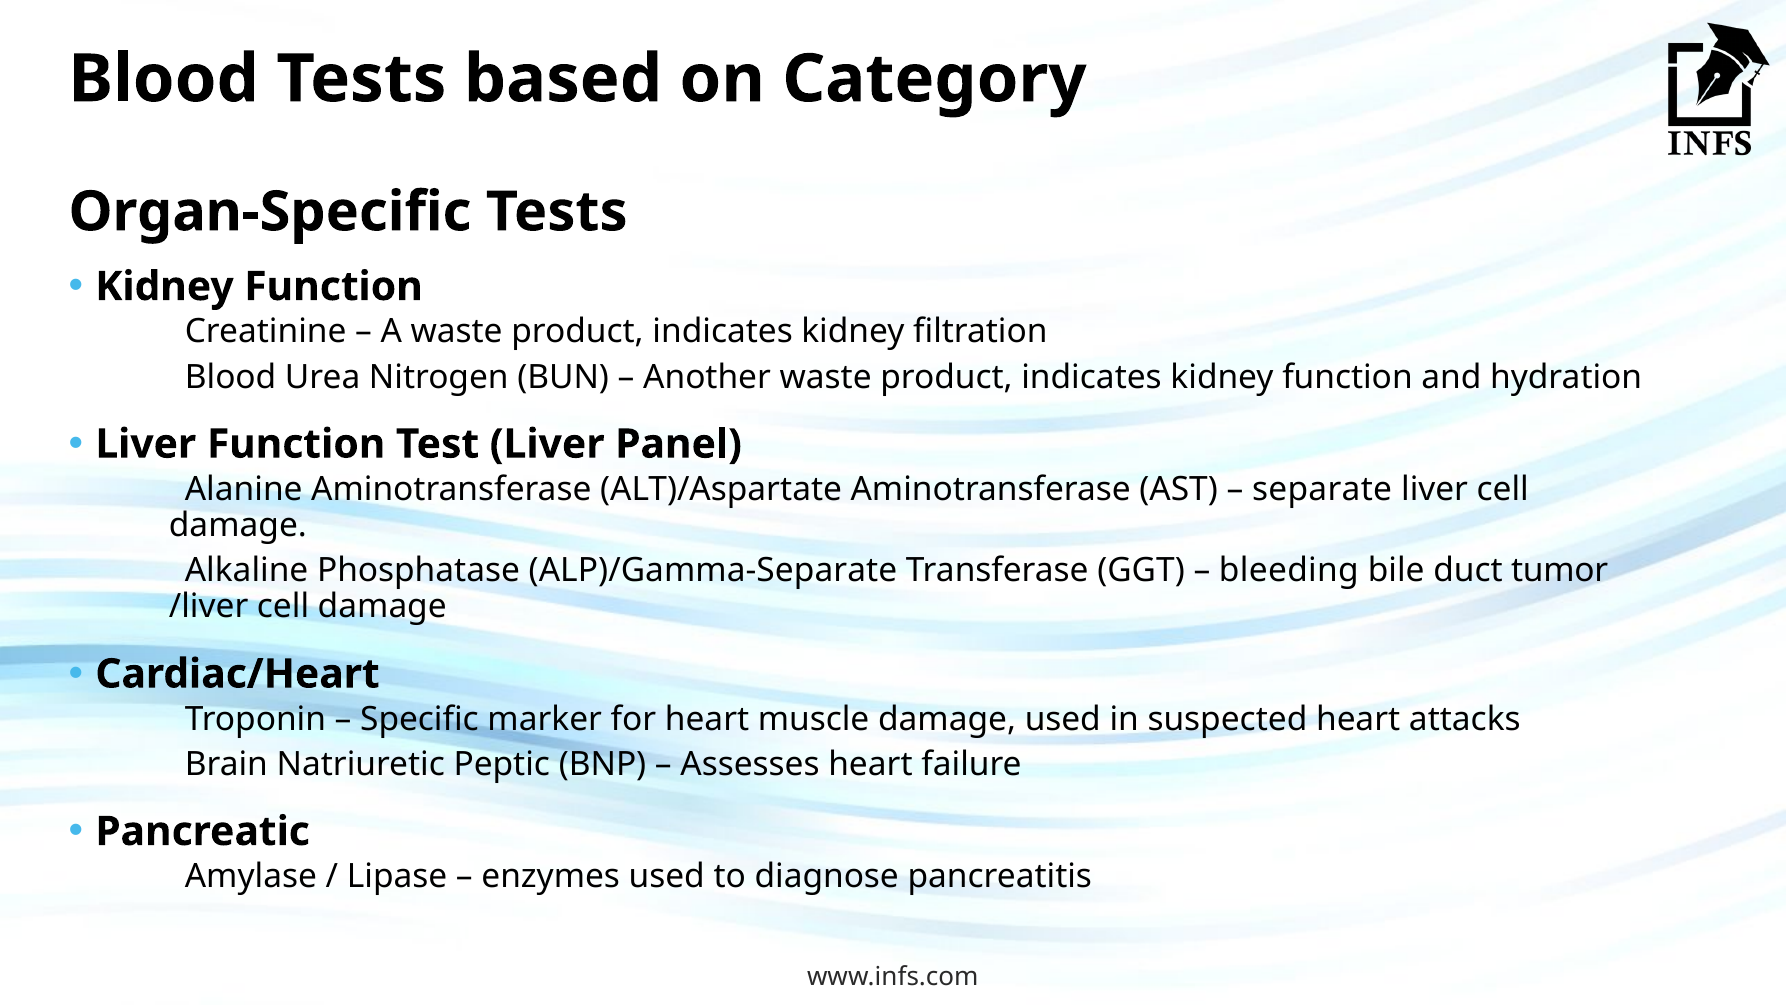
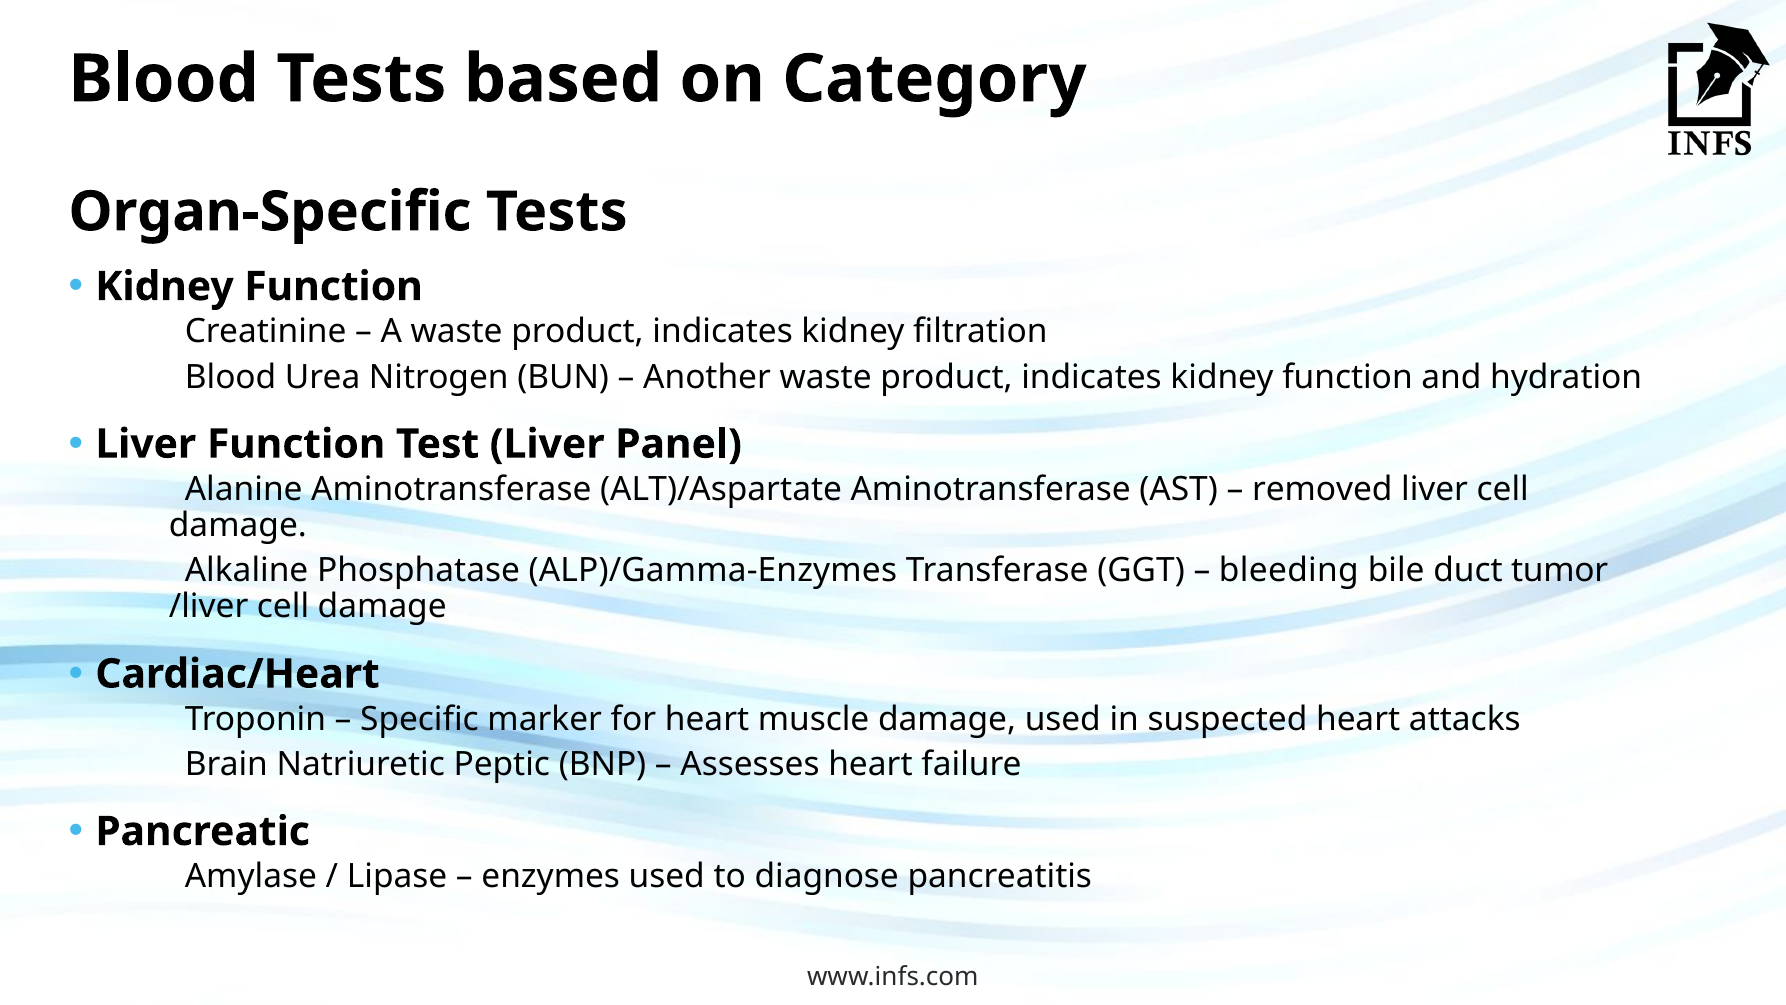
separate: separate -> removed
ALP)/Gamma-Separate: ALP)/Gamma-Separate -> ALP)/Gamma-Enzymes
